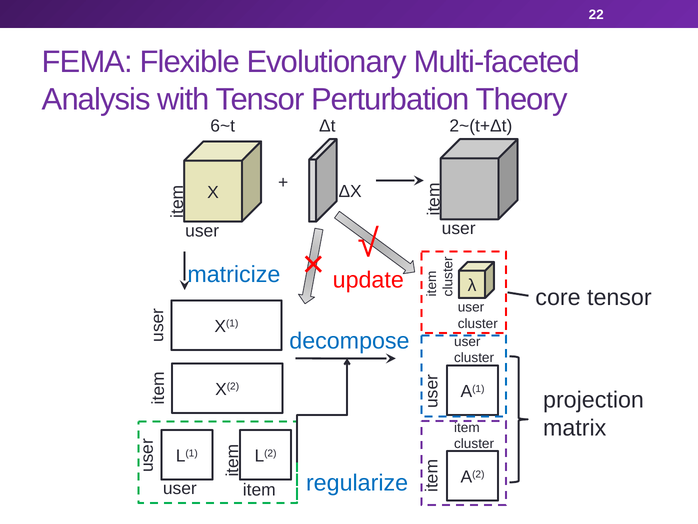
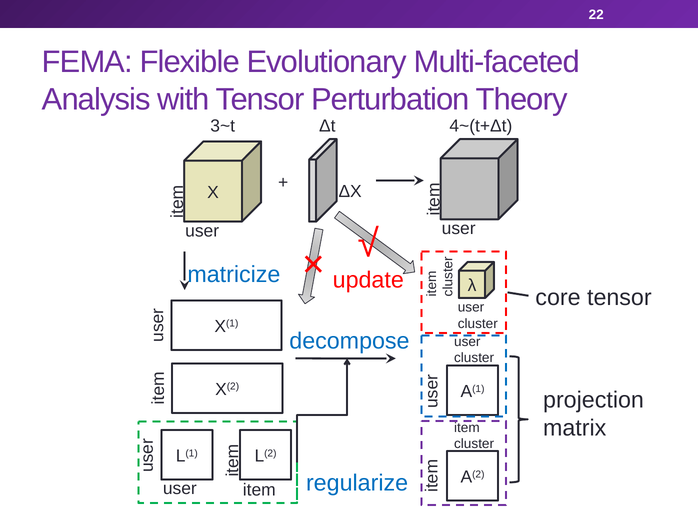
6~t: 6~t -> 3~t
2~(t+Δt: 2~(t+Δt -> 4~(t+Δt
